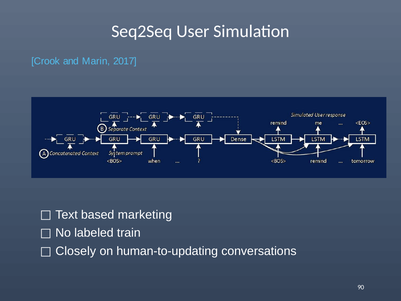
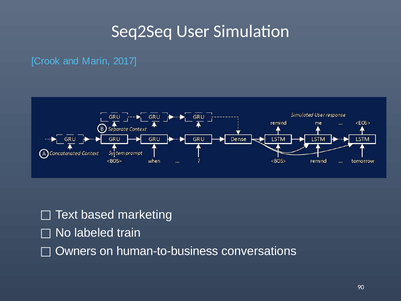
Closely: Closely -> Owners
human-to-updating: human-to-updating -> human-to-business
